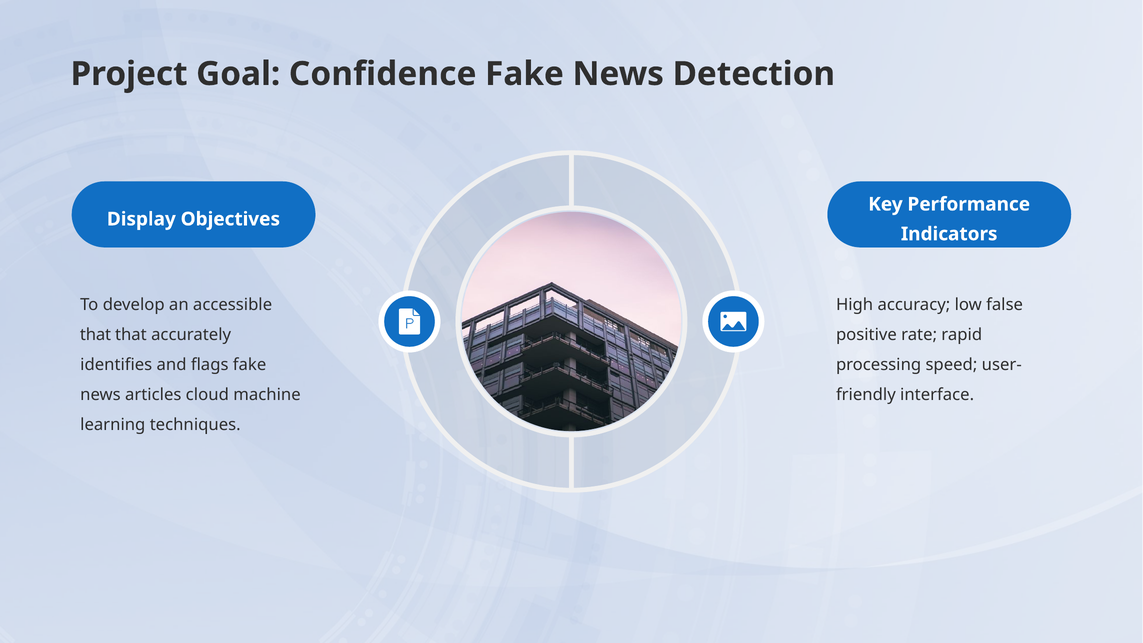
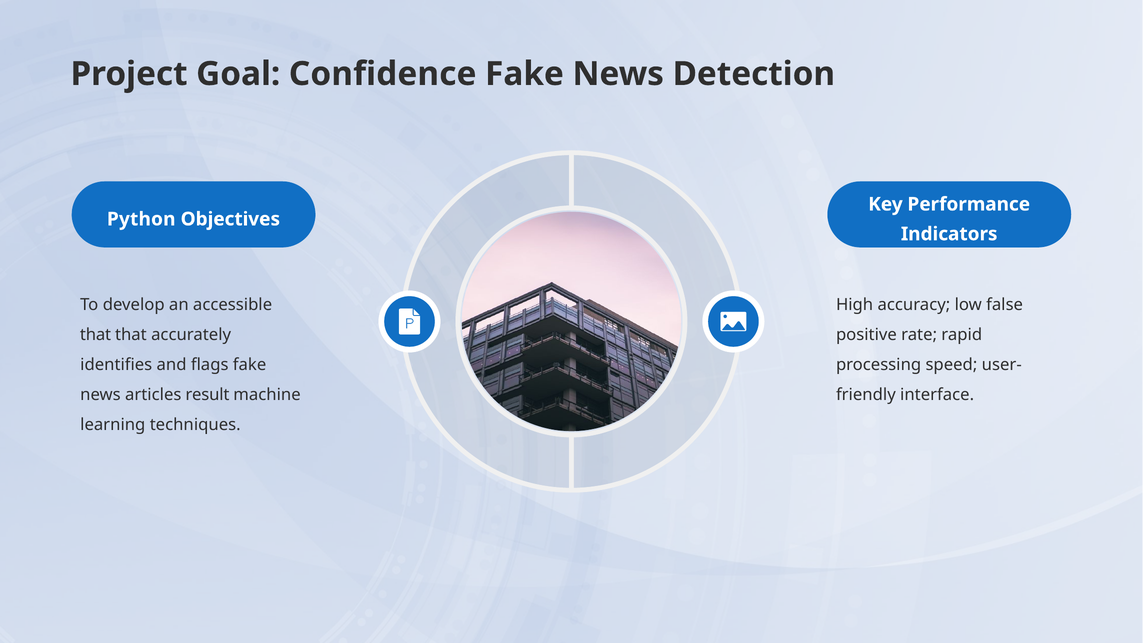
Display: Display -> Python
cloud: cloud -> result
